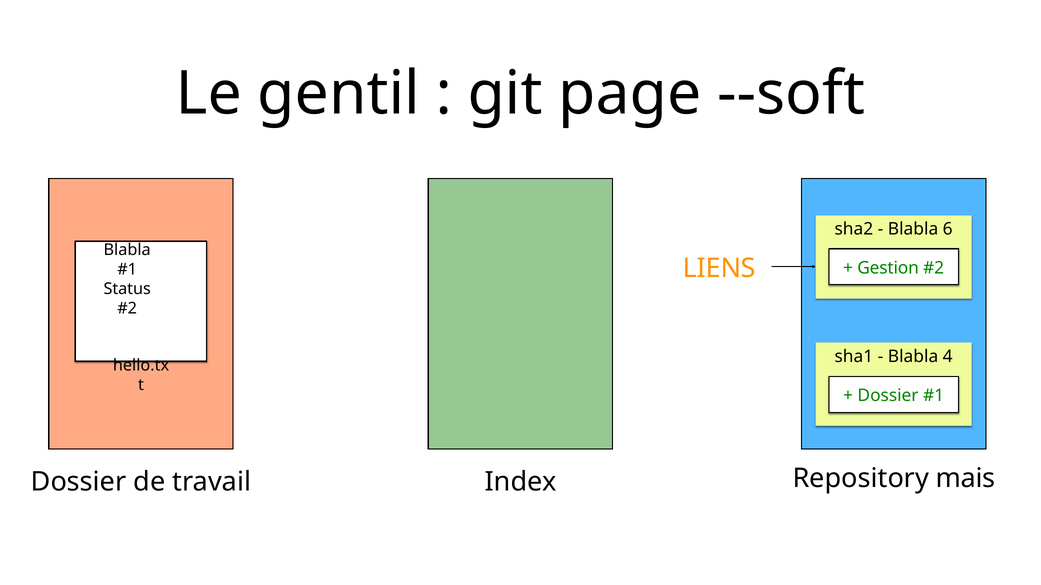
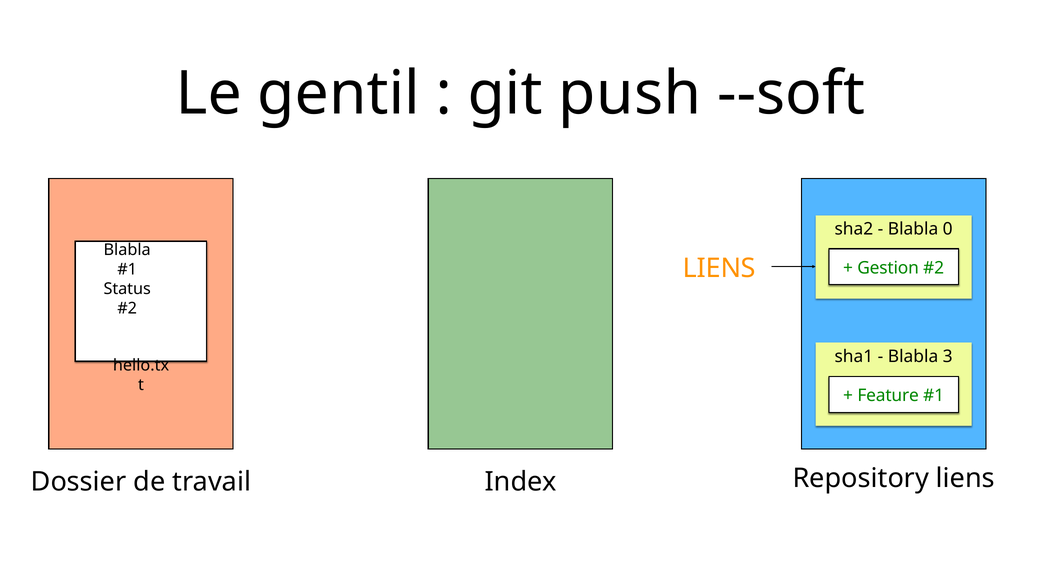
page: page -> push
6: 6 -> 0
4: 4 -> 3
Dossier at (888, 396): Dossier -> Feature
Repository mais: mais -> liens
